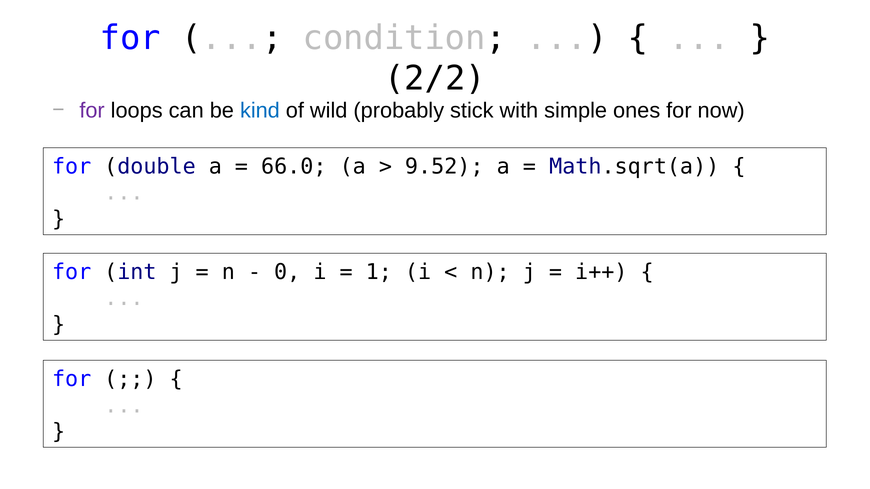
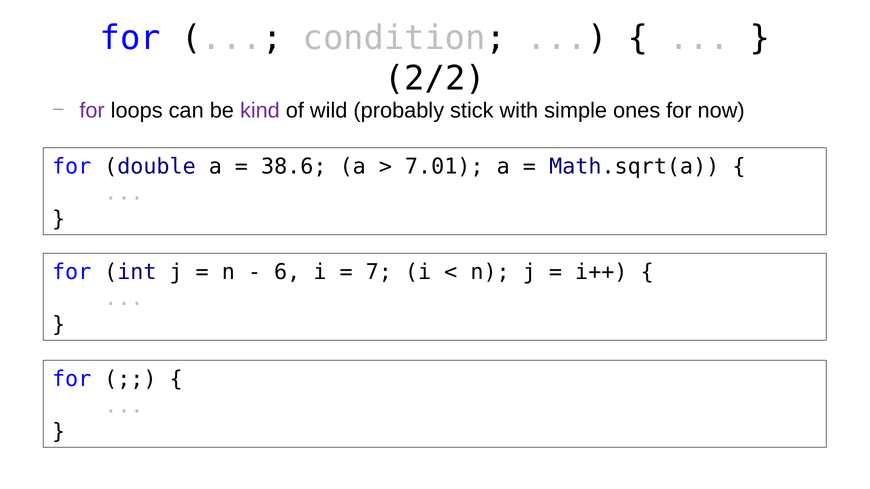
kind colour: blue -> purple
66.0: 66.0 -> 38.6
9.52: 9.52 -> 7.01
0: 0 -> 6
1: 1 -> 7
